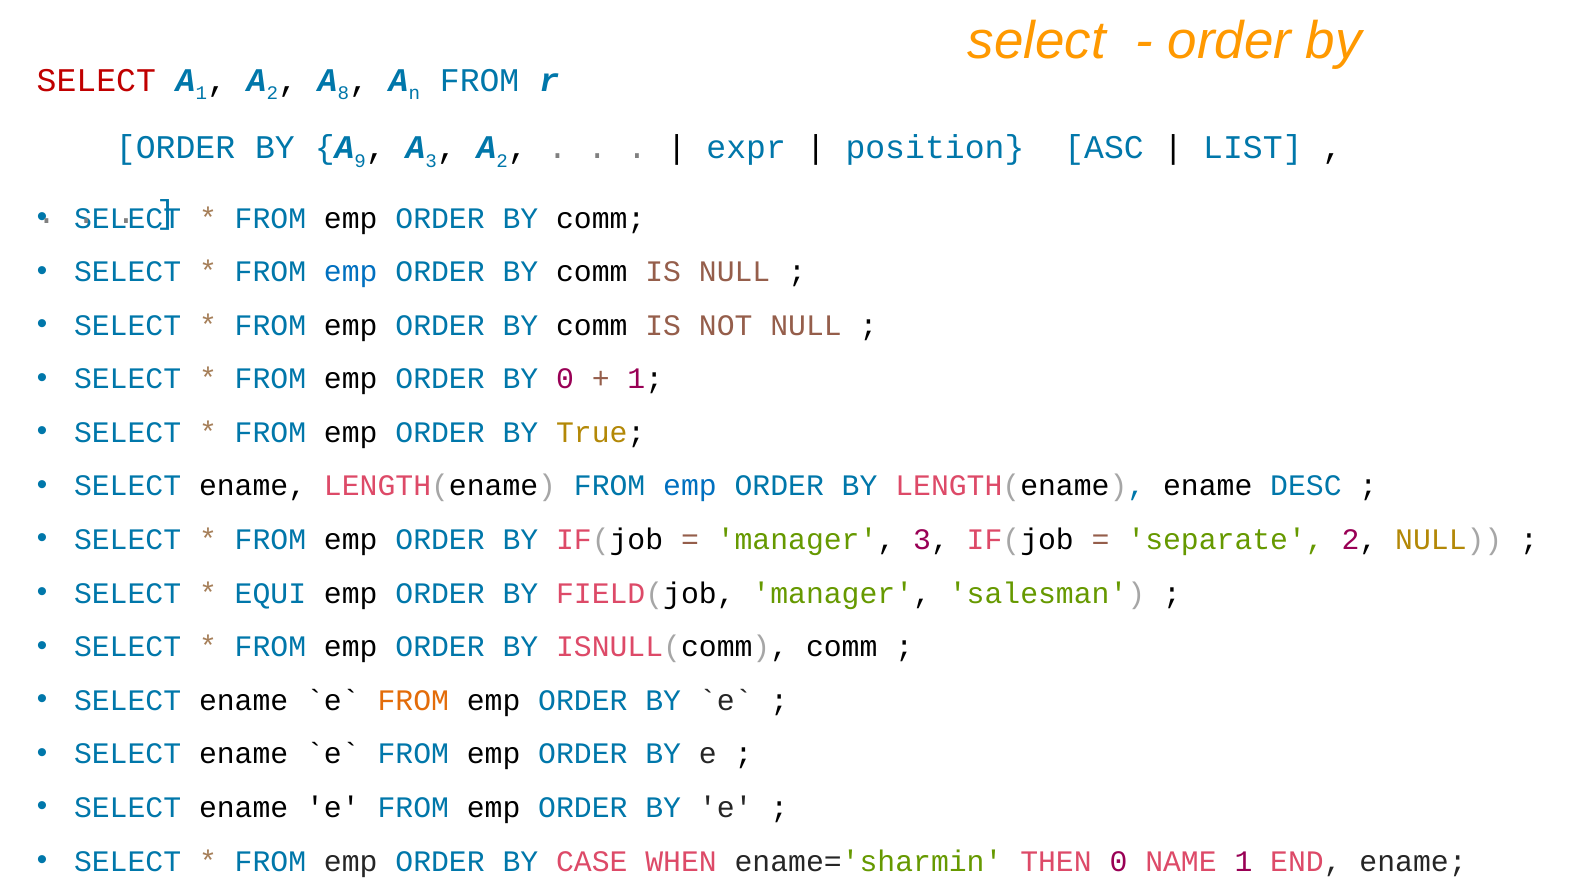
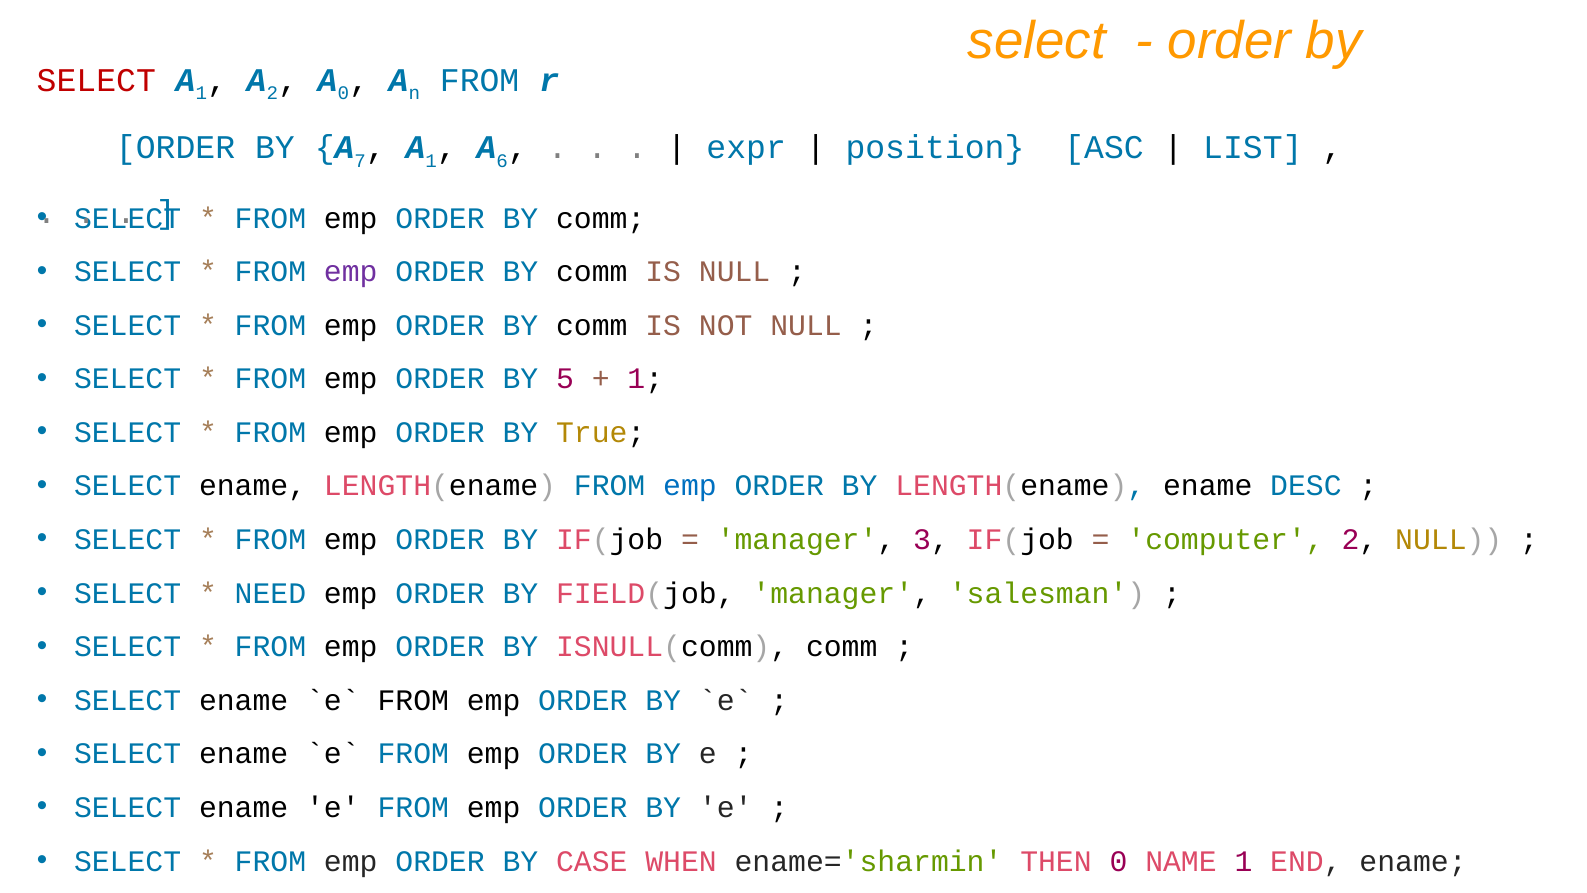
8 at (343, 93): 8 -> 0
9: 9 -> 7
3 at (431, 161): 3 -> 1
2 at (502, 161): 2 -> 6
emp at (351, 272) colour: blue -> purple
BY 0: 0 -> 5
separate: separate -> computer
EQUI: EQUI -> NEED
FROM at (413, 700) colour: orange -> black
